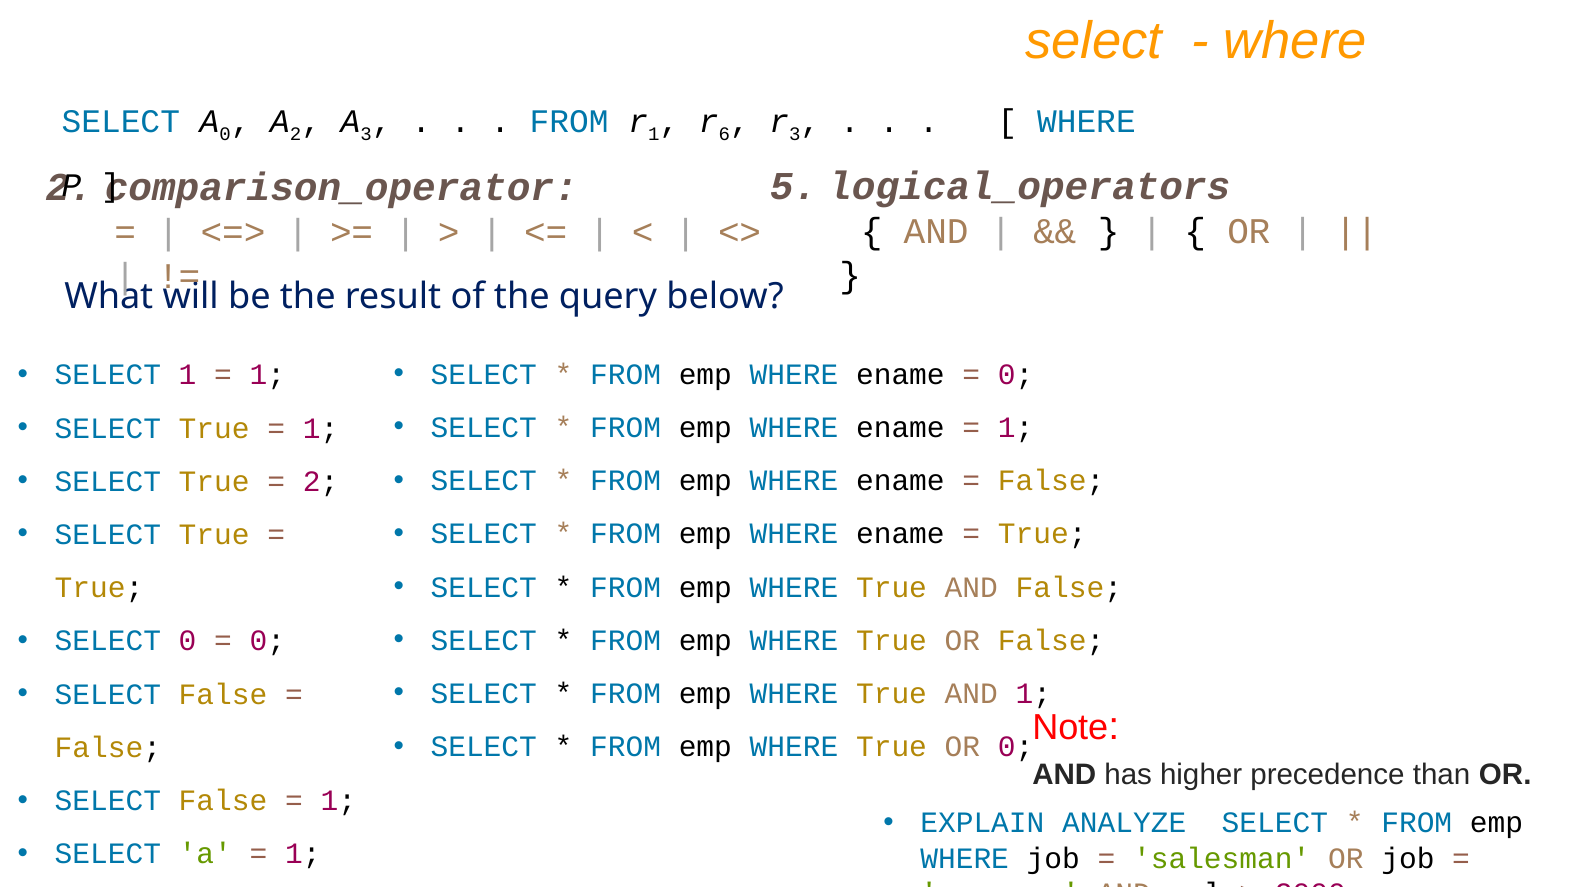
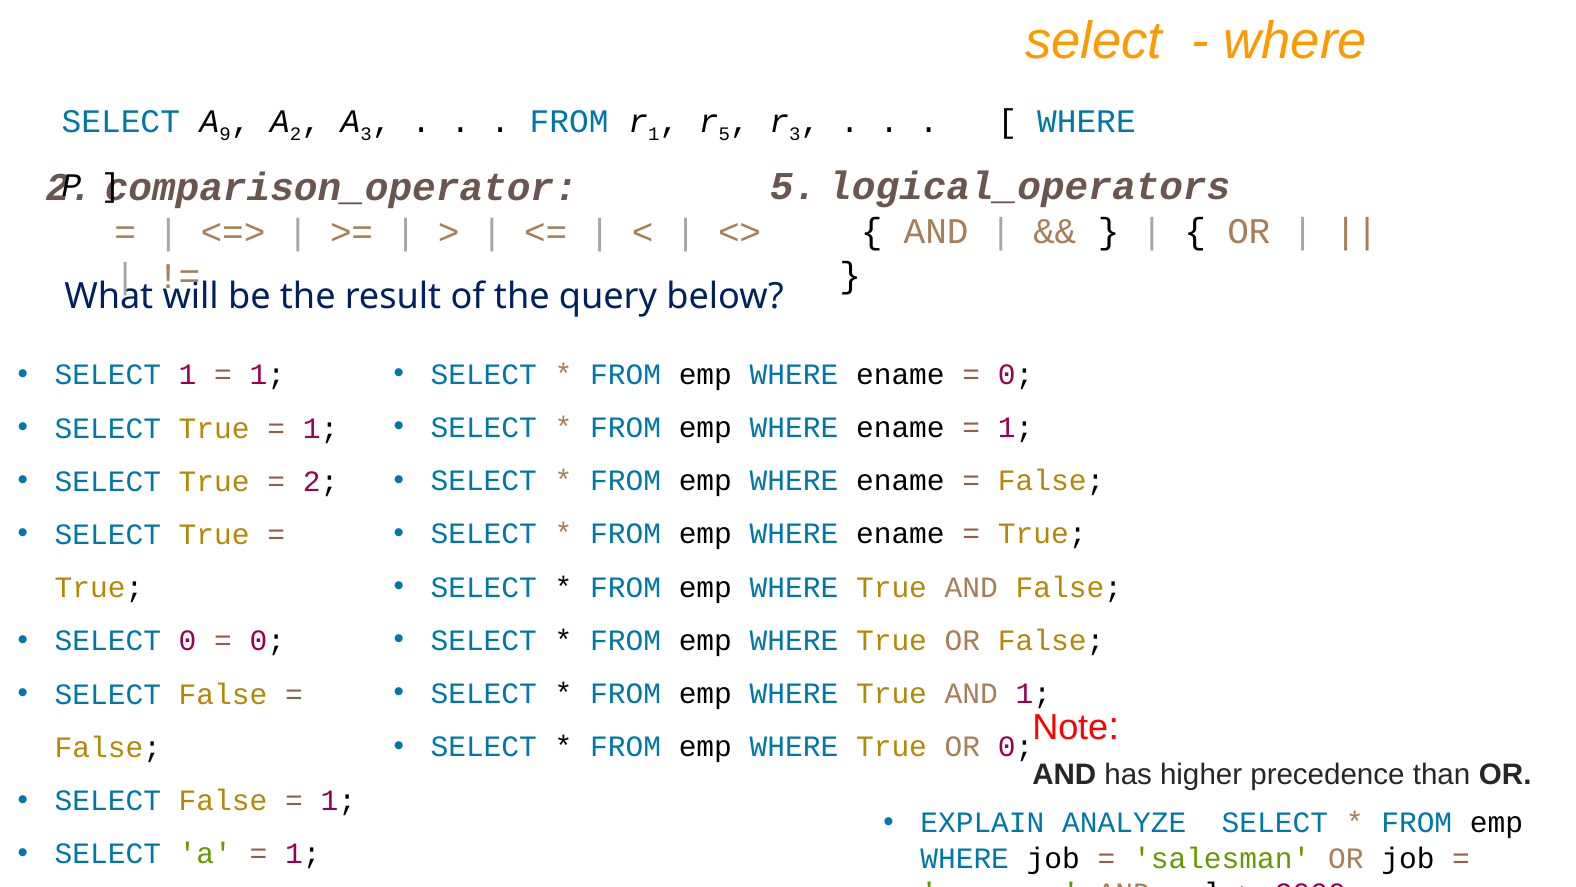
A 0: 0 -> 9
6 at (724, 134): 6 -> 5
